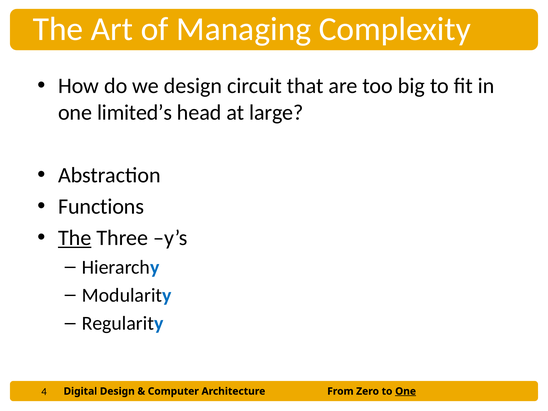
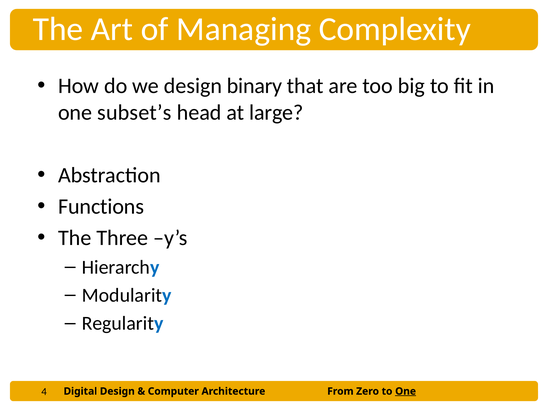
circuit: circuit -> binary
limited’s: limited’s -> subset’s
The at (75, 238) underline: present -> none
